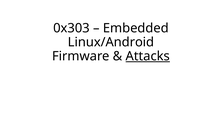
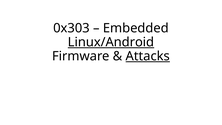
Linux/Android underline: none -> present
